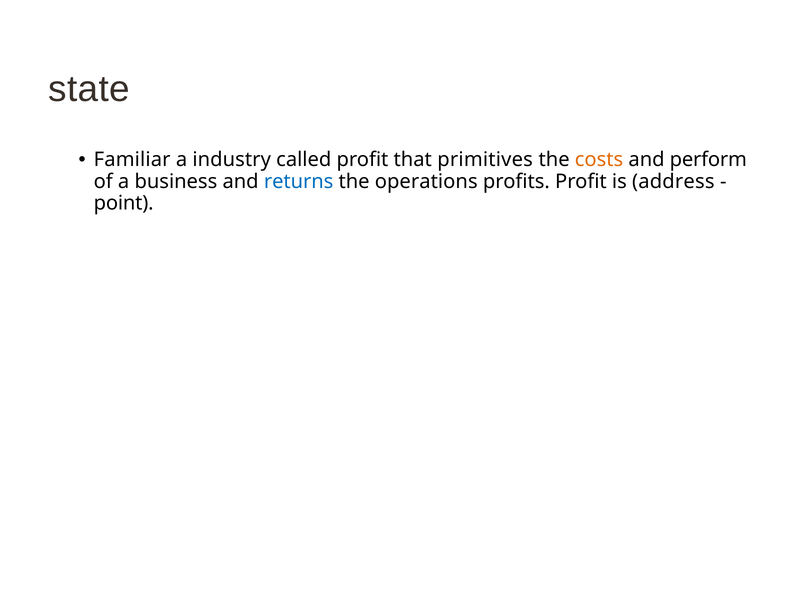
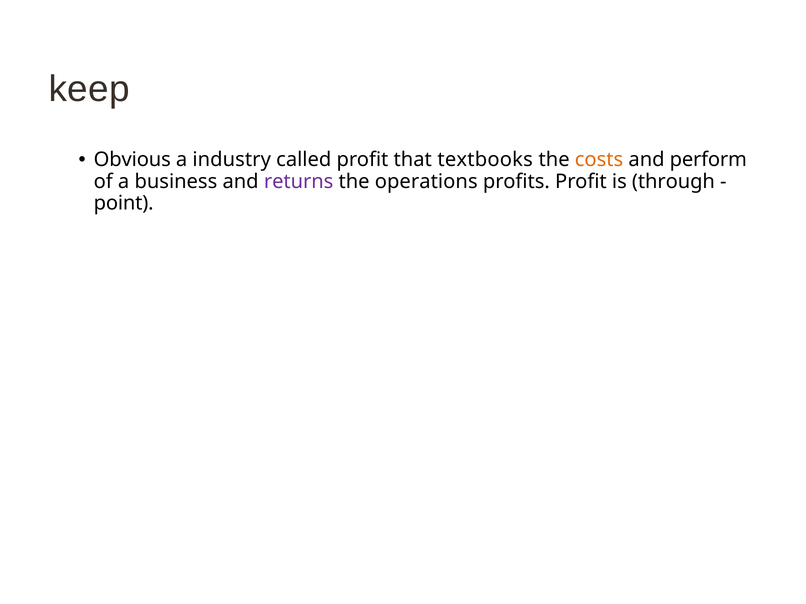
state: state -> keep
Familiar: Familiar -> Obvious
primitives: primitives -> textbooks
returns colour: blue -> purple
address: address -> through
